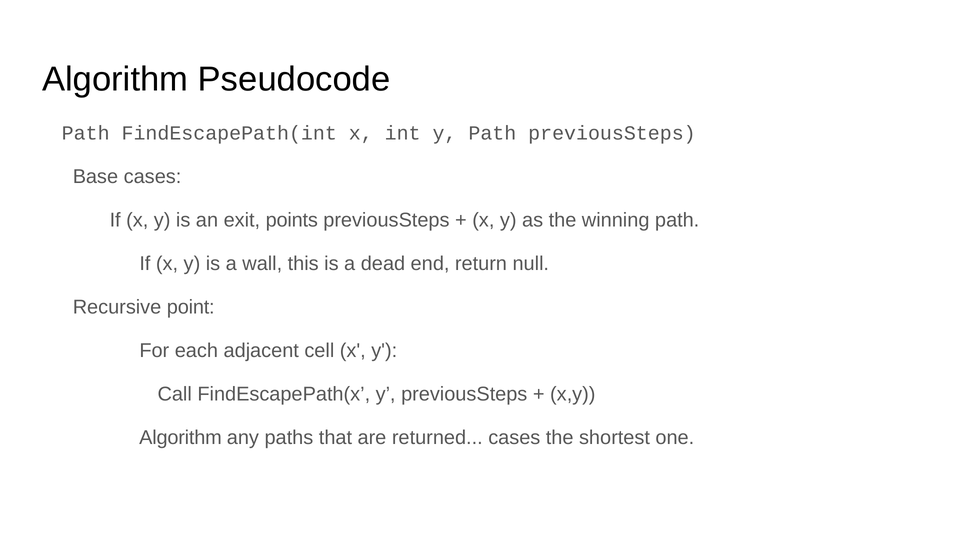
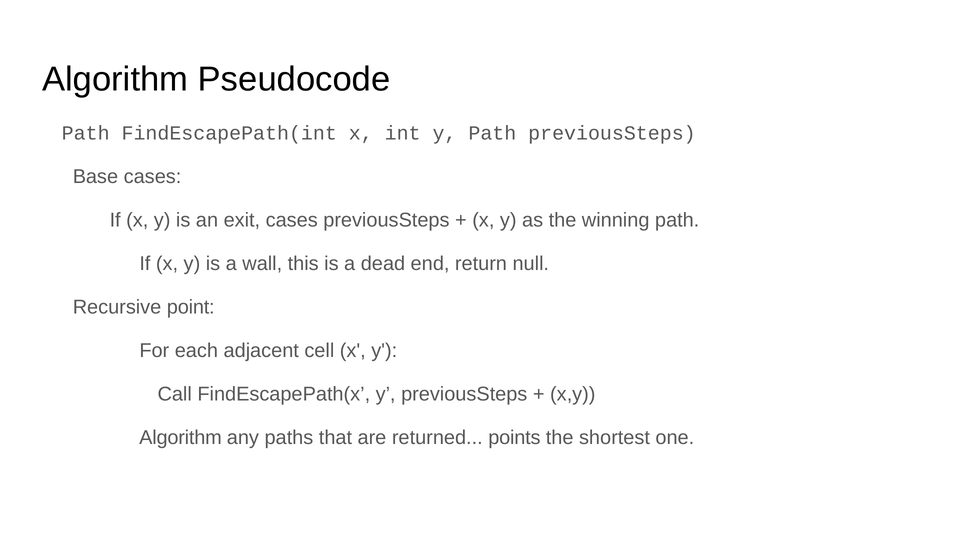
exit points: points -> cases
returned cases: cases -> points
